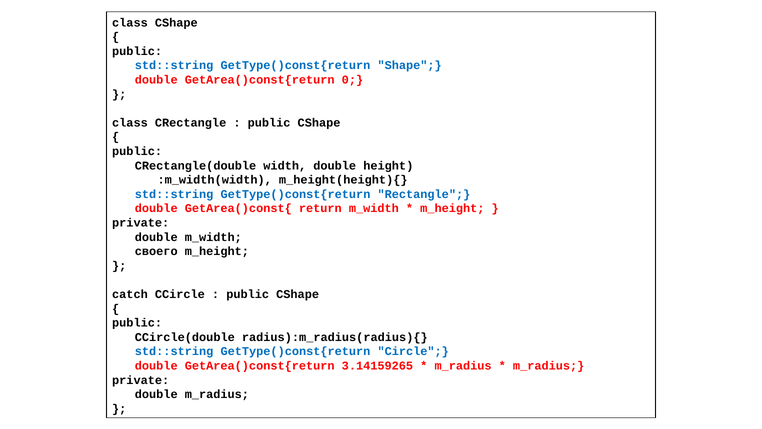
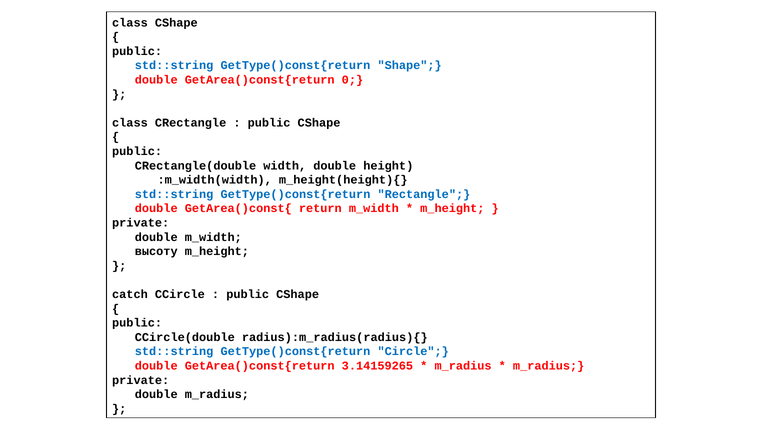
своего: своего -> высоту
